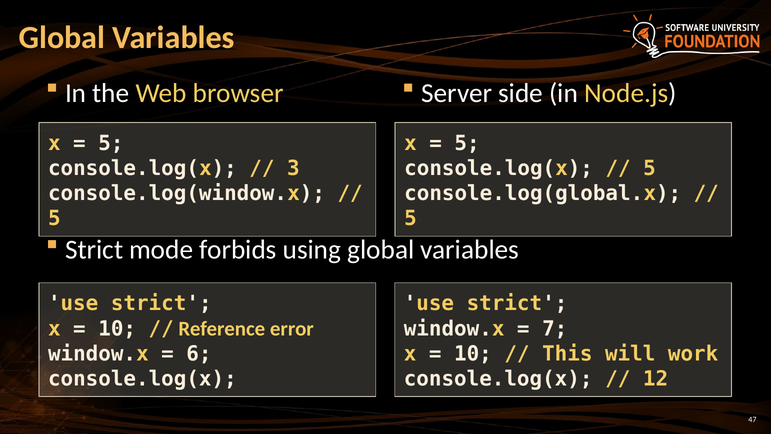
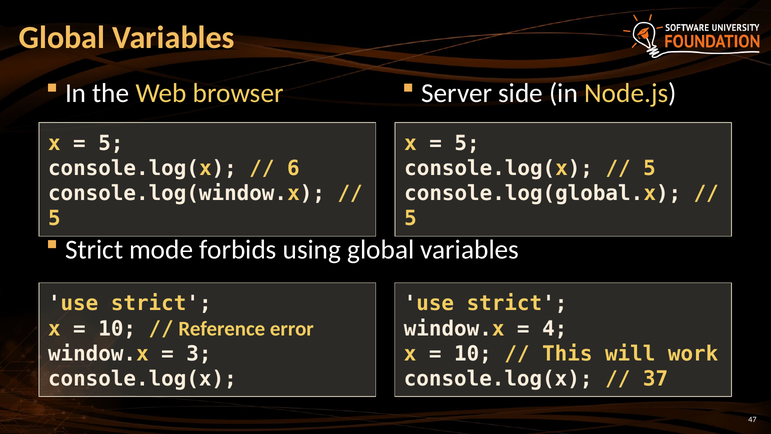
3: 3 -> 6
7: 7 -> 4
6: 6 -> 3
12: 12 -> 37
